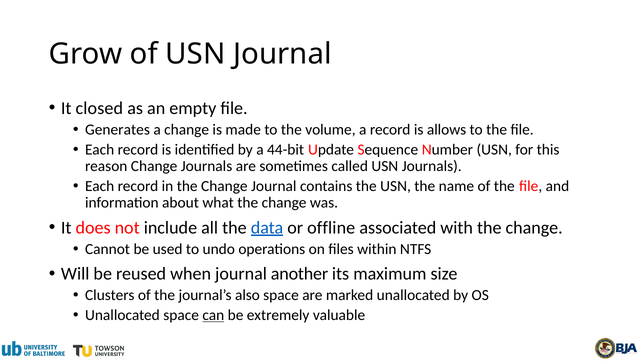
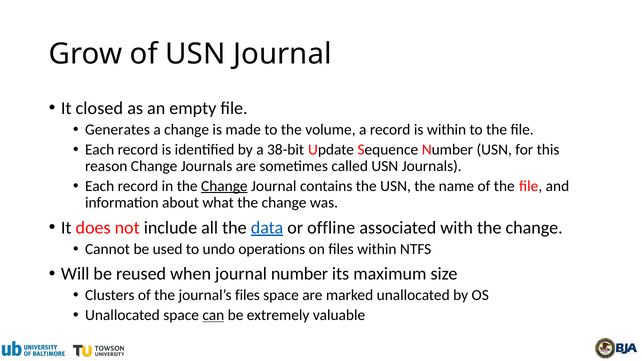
is allows: allows -> within
44-bit: 44-bit -> 38-bit
Change at (224, 186) underline: none -> present
journal another: another -> number
journal’s also: also -> files
